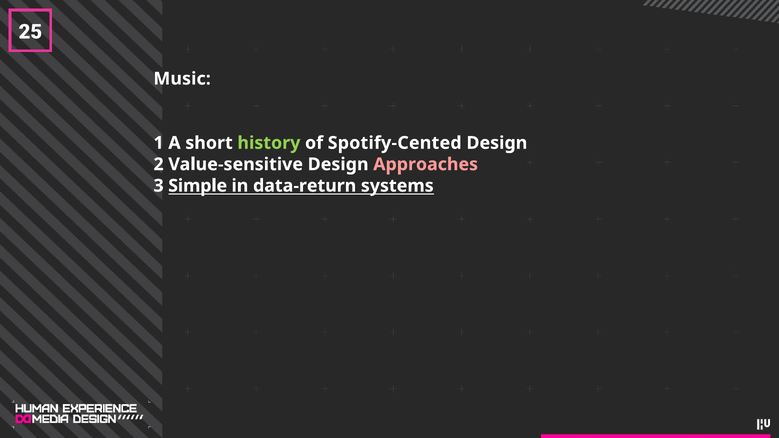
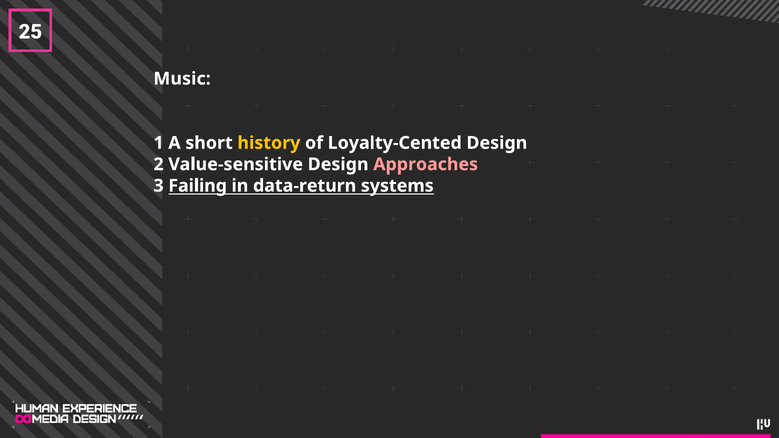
history colour: light green -> yellow
Spotify-Cented: Spotify-Cented -> Loyalty-Cented
Simple: Simple -> Failing
